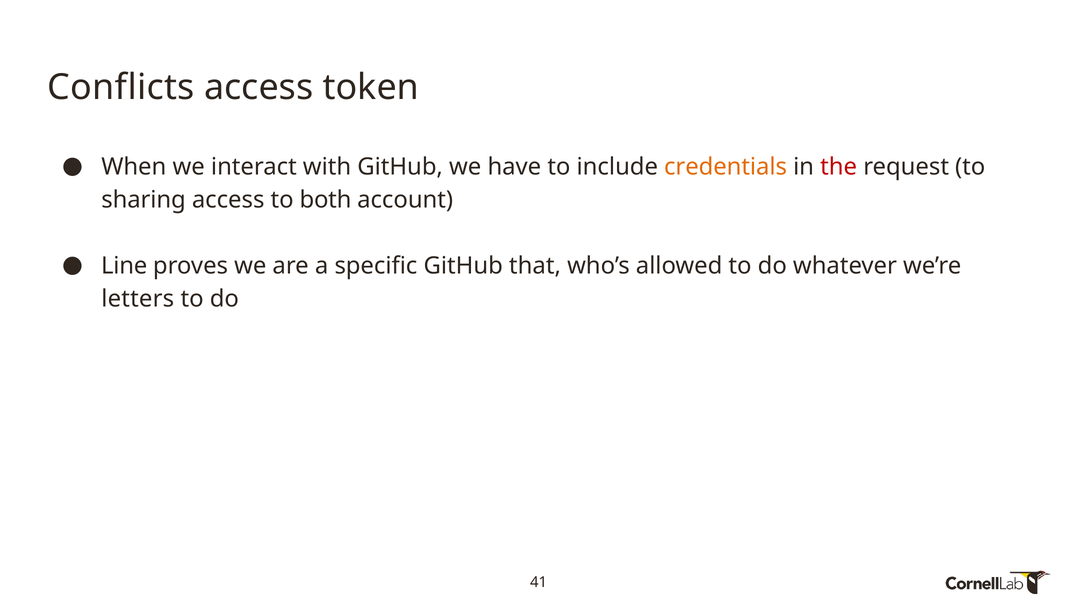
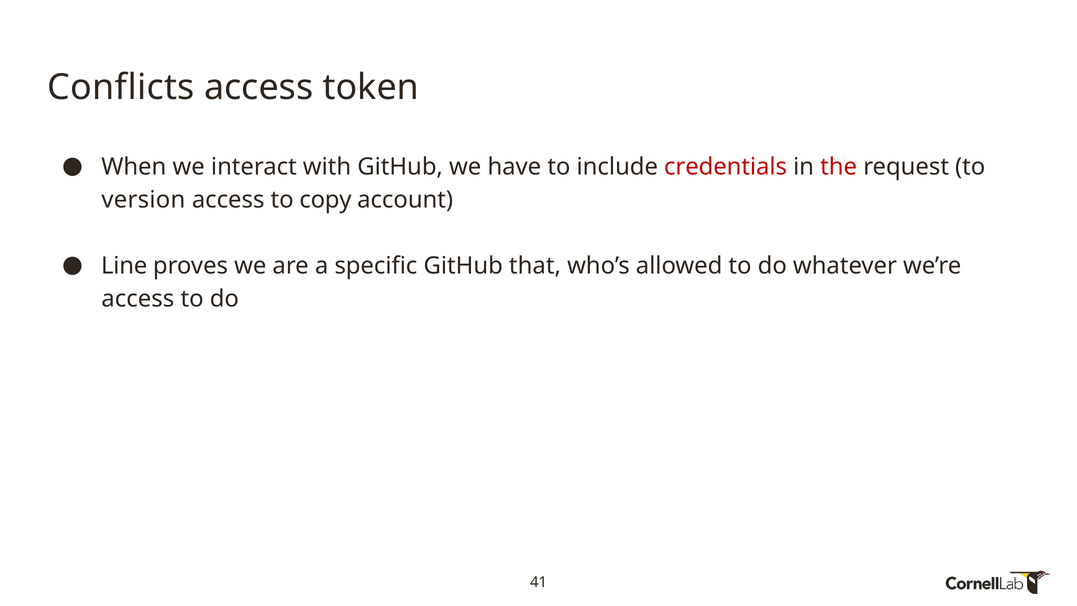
credentials colour: orange -> red
sharing: sharing -> version
both: both -> copy
letters at (138, 299): letters -> access
